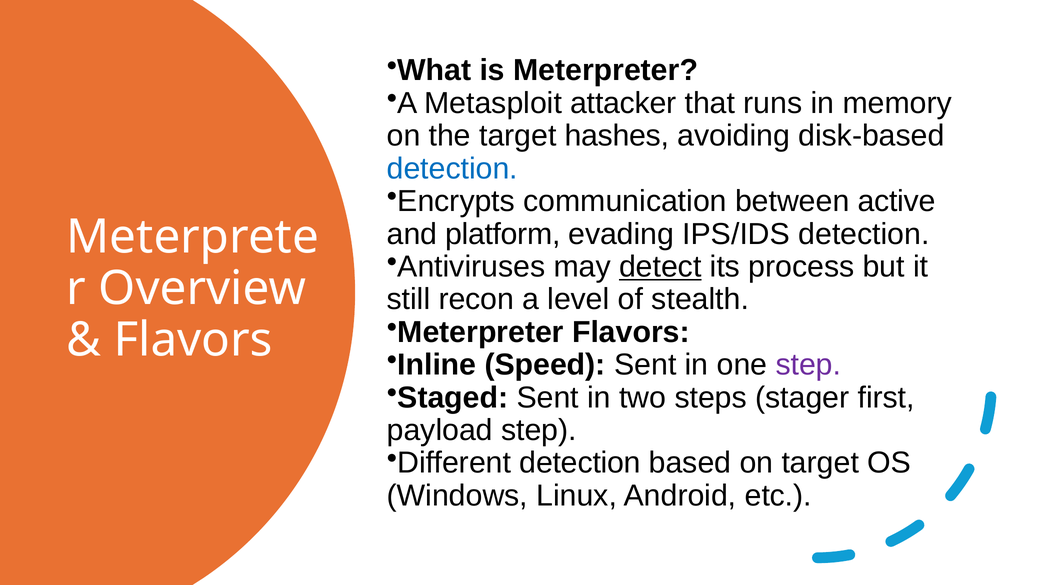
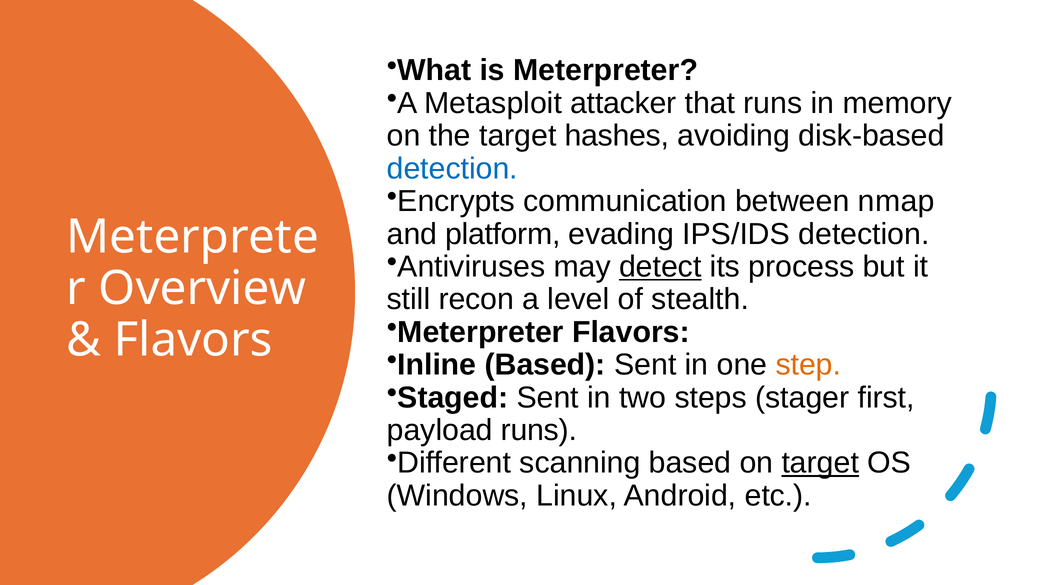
active: active -> nmap
Inline Speed: Speed -> Based
step at (808, 364) colour: purple -> orange
payload step: step -> runs
Different detection: detection -> scanning
target at (820, 462) underline: none -> present
